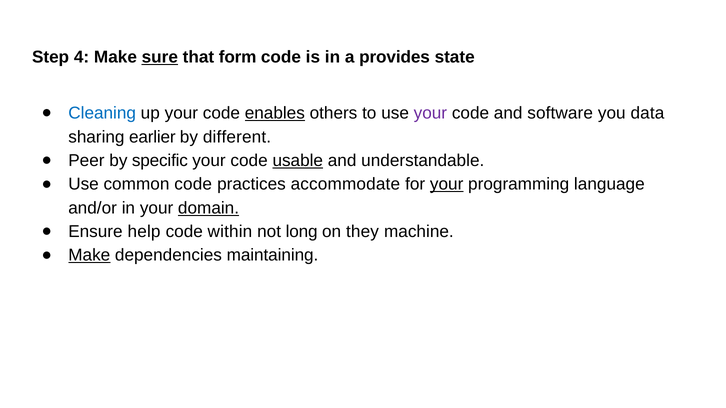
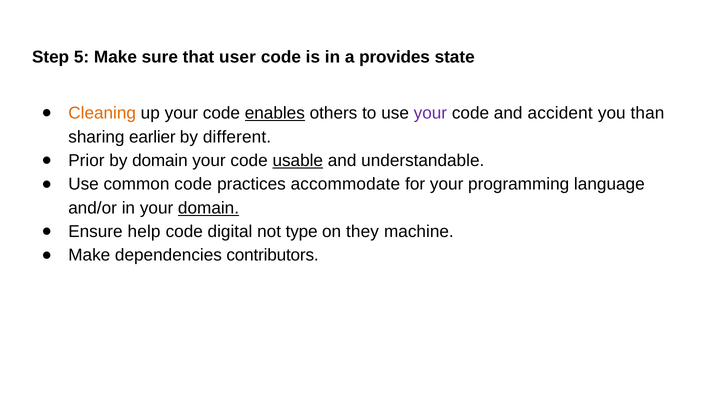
4: 4 -> 5
sure underline: present -> none
form: form -> user
Cleaning colour: blue -> orange
software: software -> accident
data: data -> than
Peer: Peer -> Prior
by specific: specific -> domain
your at (447, 184) underline: present -> none
within: within -> digital
long: long -> type
Make at (89, 256) underline: present -> none
maintaining: maintaining -> contributors
